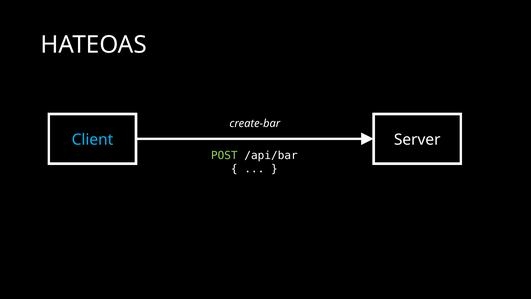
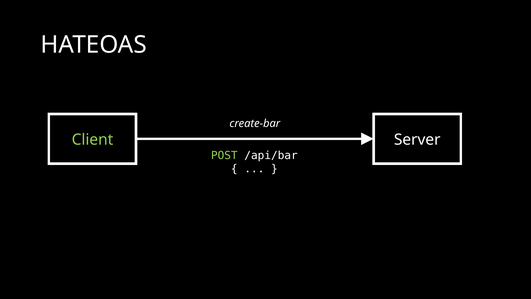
Client colour: light blue -> light green
